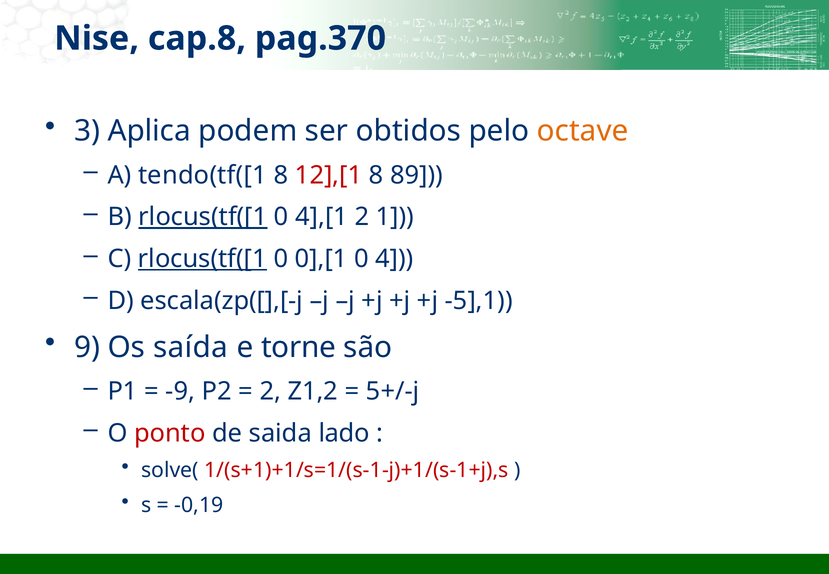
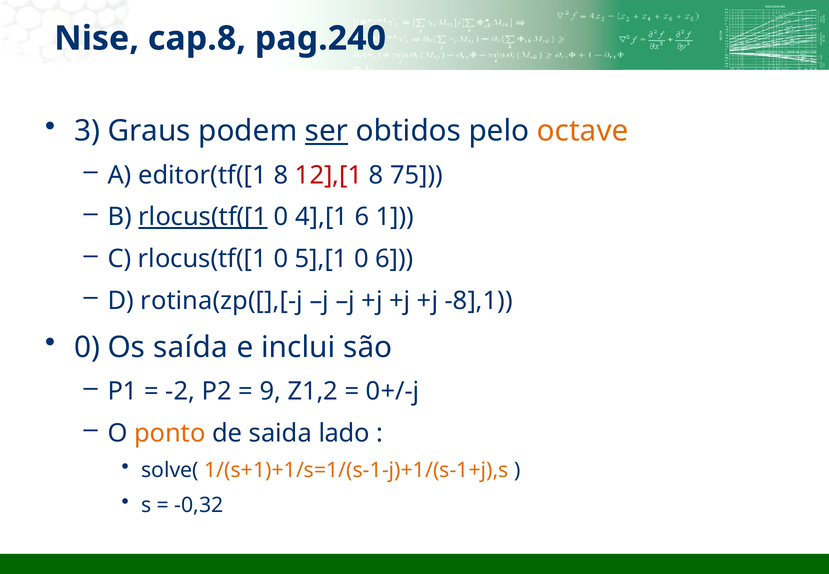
pag.370: pag.370 -> pag.240
Aplica: Aplica -> Graus
ser underline: none -> present
tendo(tf([1: tendo(tf([1 -> editor(tf([1
89: 89 -> 75
4],[1 2: 2 -> 6
rlocus(tf([1 at (202, 259) underline: present -> none
0],[1: 0],[1 -> 5],[1
0 4: 4 -> 6
escala(zp([],[-j: escala(zp([],[-j -> rotina(zp([],[-j
-5],1: -5],1 -> -8],1
9 at (87, 347): 9 -> 0
torne: torne -> inclui
-9: -9 -> -2
2 at (270, 391): 2 -> 9
5+/-j: 5+/-j -> 0+/-j
ponto colour: red -> orange
1/(s+1)+1/s=1/(s-1-j)+1/(s-1+j),s colour: red -> orange
-0,19: -0,19 -> -0,32
